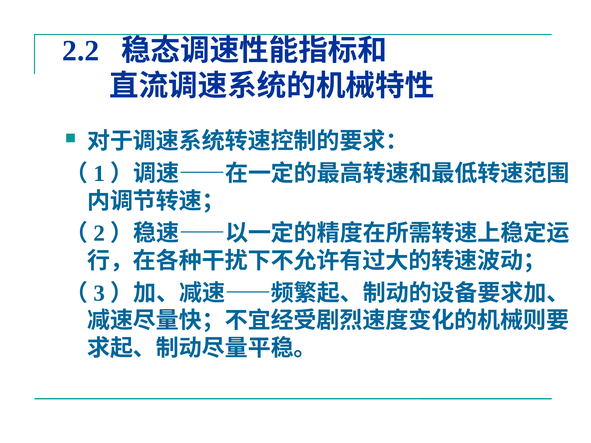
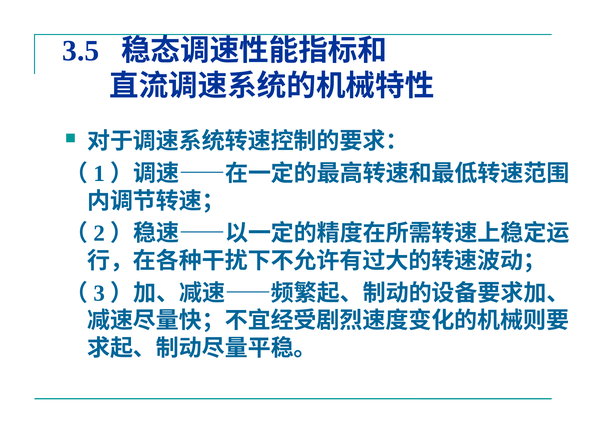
2.2: 2.2 -> 3.5
